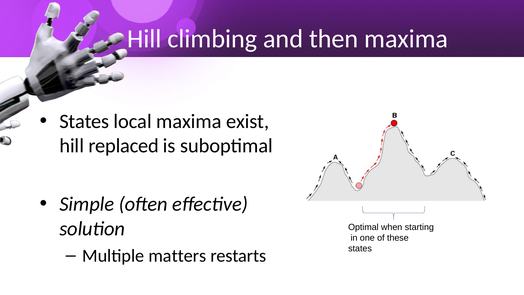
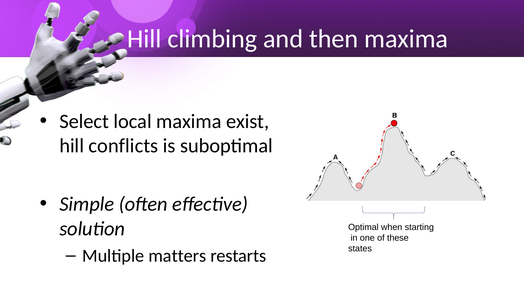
States at (84, 121): States -> Select
replaced: replaced -> conflicts
